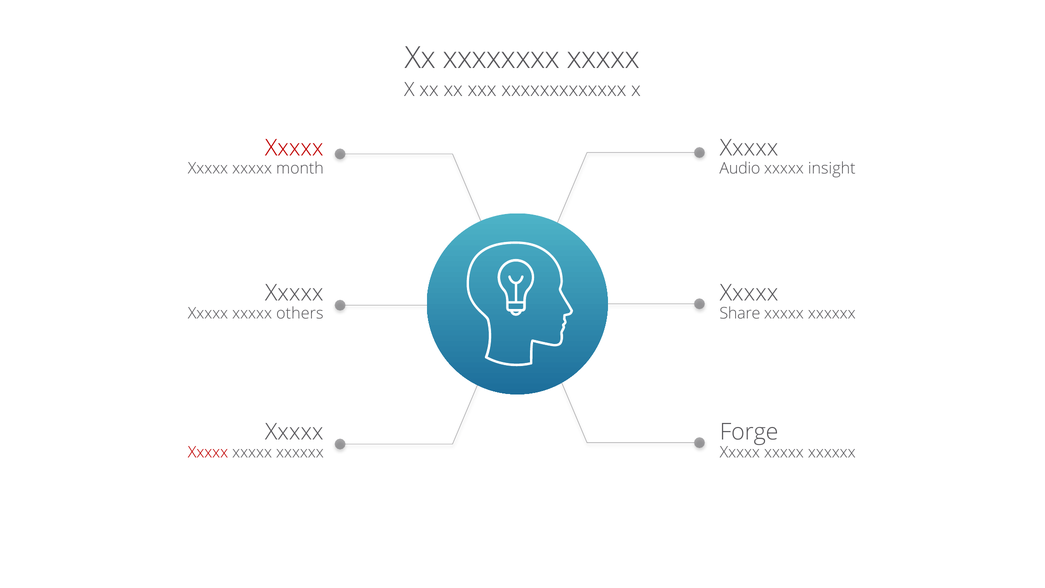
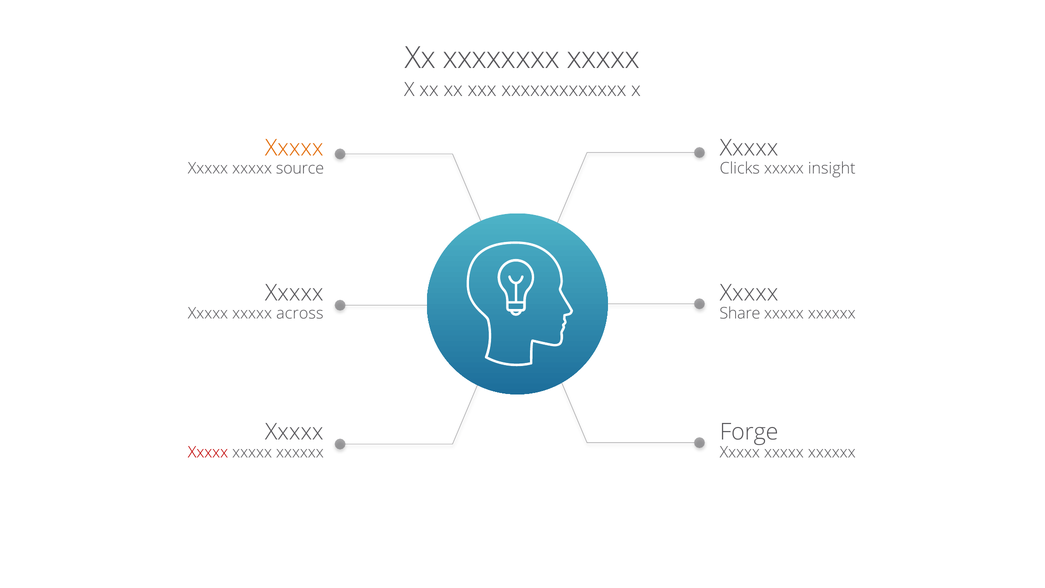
Xxxxx at (294, 148) colour: red -> orange
month: month -> source
Audio: Audio -> Clicks
others: others -> across
